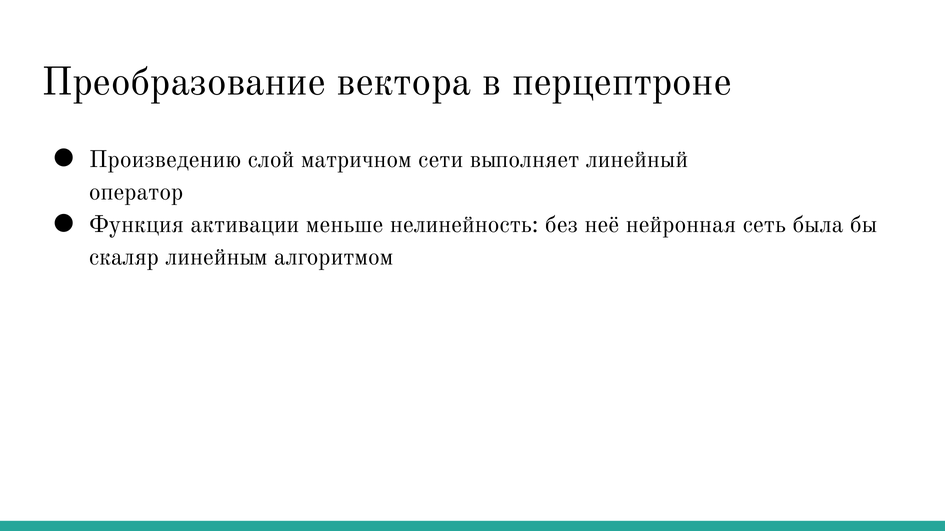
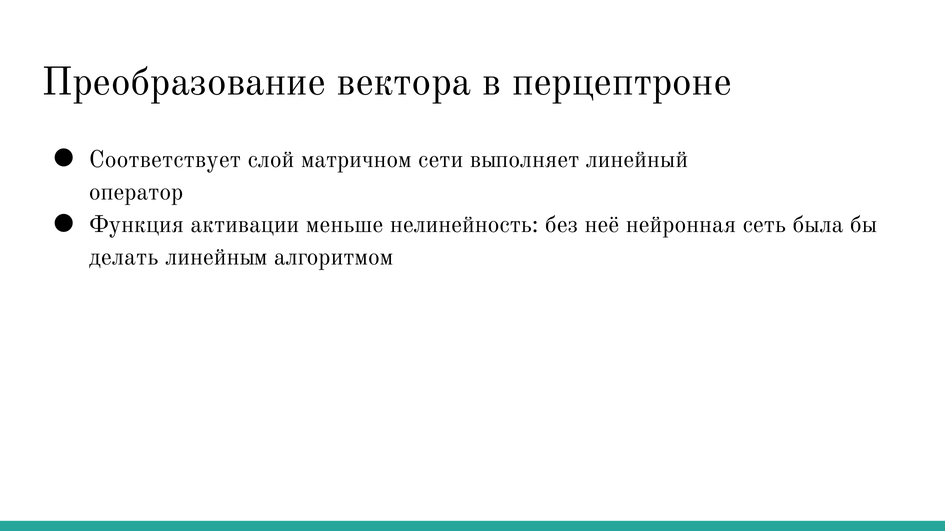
Произведению: Произведению -> Соответствует
скаляр: скаляр -> делать
